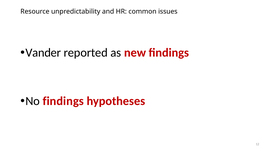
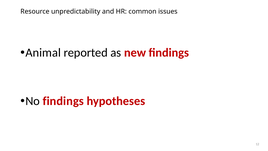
Vander: Vander -> Animal
